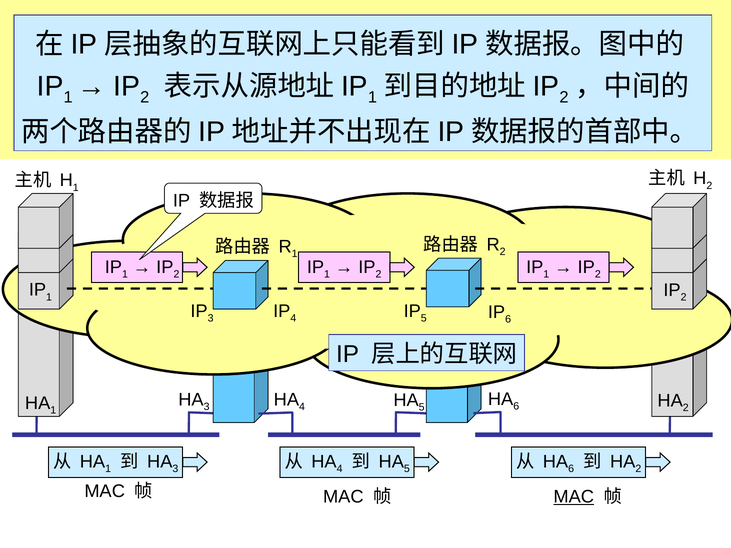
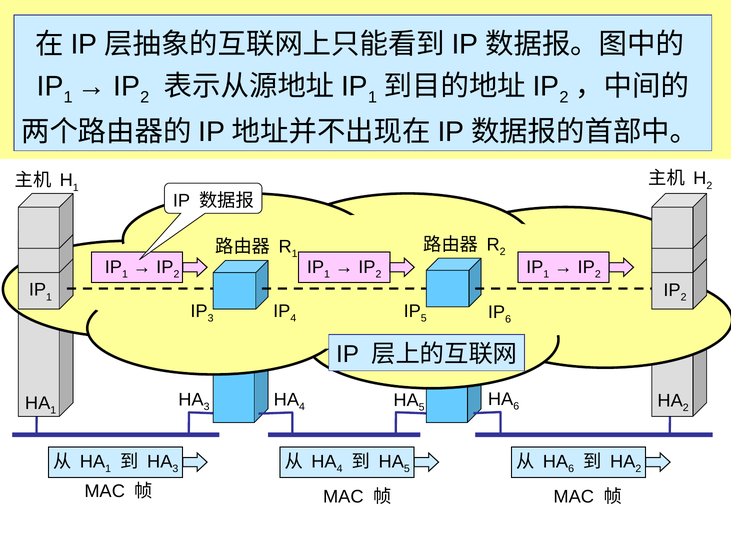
MAC at (574, 497) underline: present -> none
